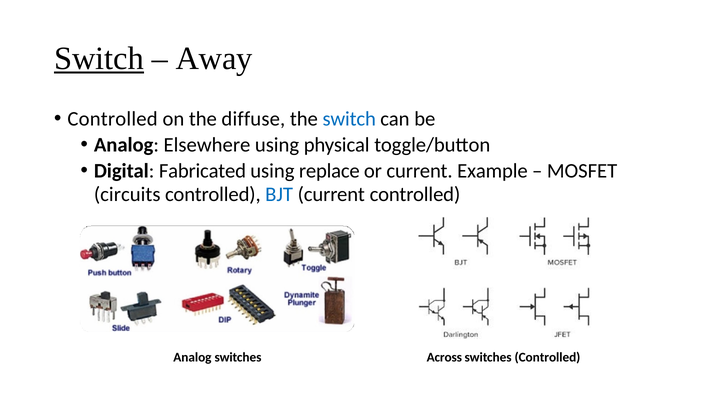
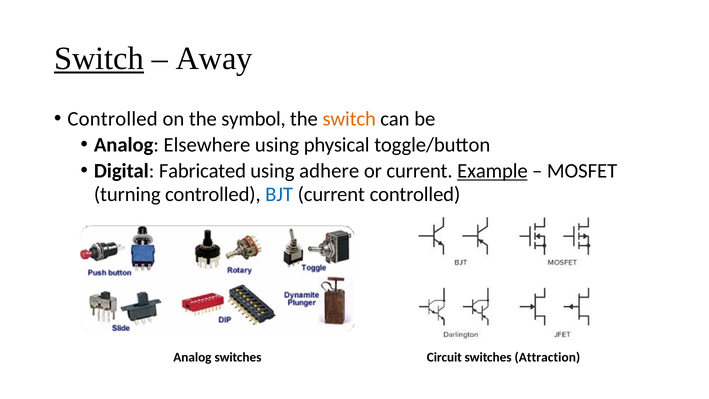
diffuse: diffuse -> symbol
switch at (349, 119) colour: blue -> orange
replace: replace -> adhere
Example underline: none -> present
circuits: circuits -> turning
Across: Across -> Circuit
switches Controlled: Controlled -> Attraction
